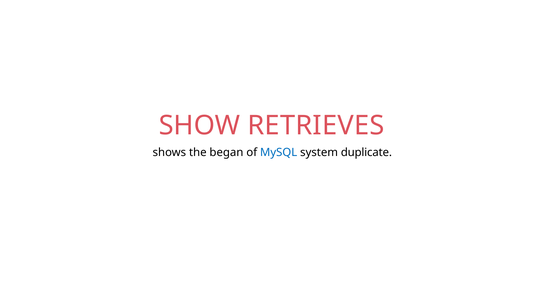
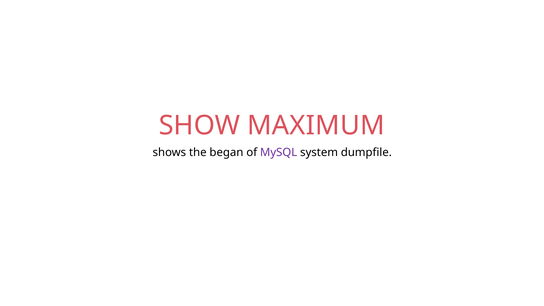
RETRIEVES: RETRIEVES -> MAXIMUM
MySQL colour: blue -> purple
duplicate: duplicate -> dumpfile
